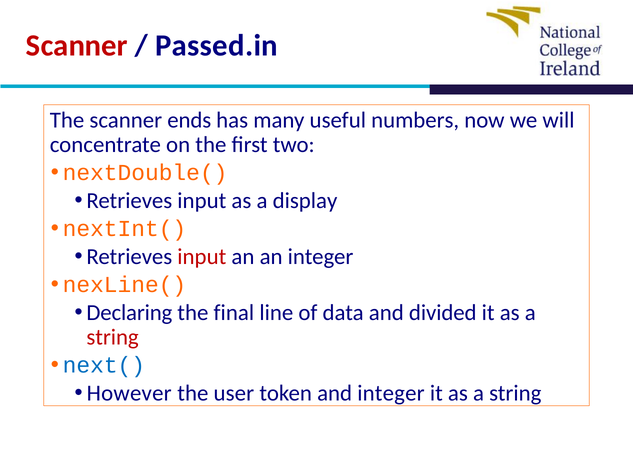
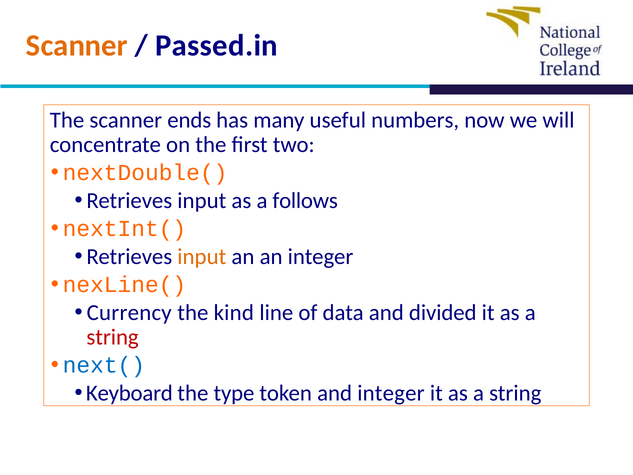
Scanner at (77, 46) colour: red -> orange
display: display -> follows
input at (202, 256) colour: red -> orange
Declaring: Declaring -> Currency
final: final -> kind
However: However -> Keyboard
user: user -> type
